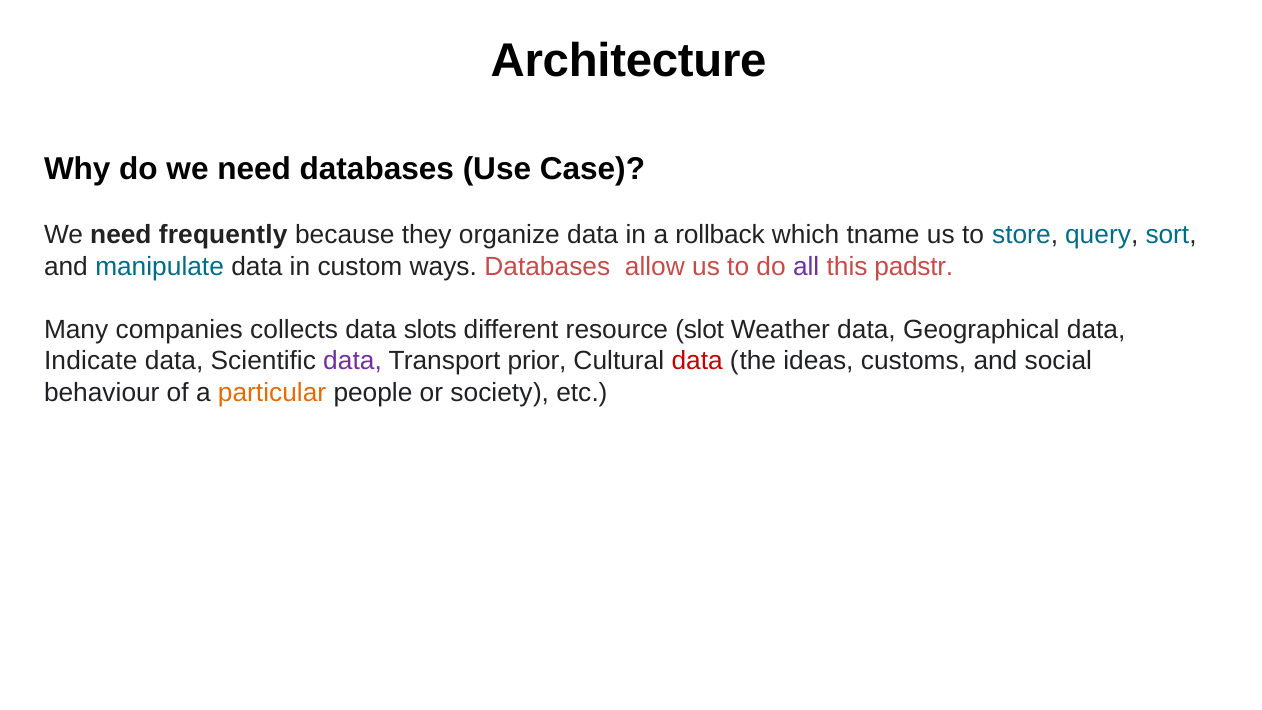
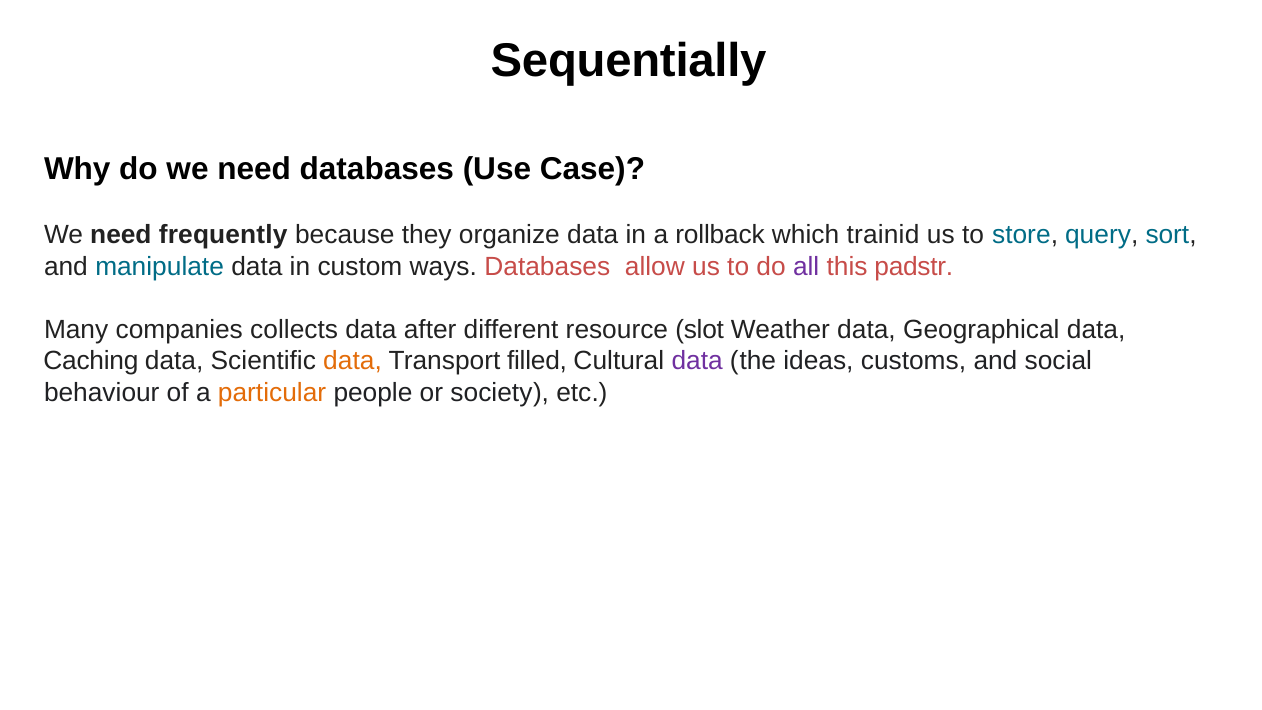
Architecture: Architecture -> Sequentially
tname: tname -> trainid
slots: slots -> after
Indicate: Indicate -> Caching
data at (353, 361) colour: purple -> orange
prior: prior -> filled
data at (697, 361) colour: red -> purple
